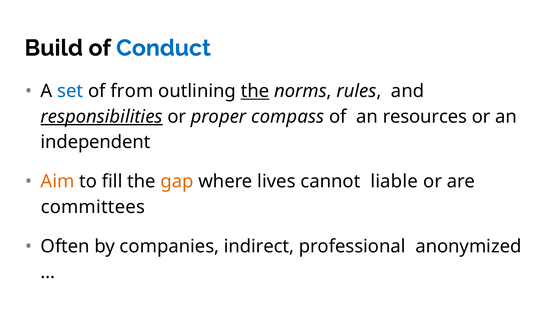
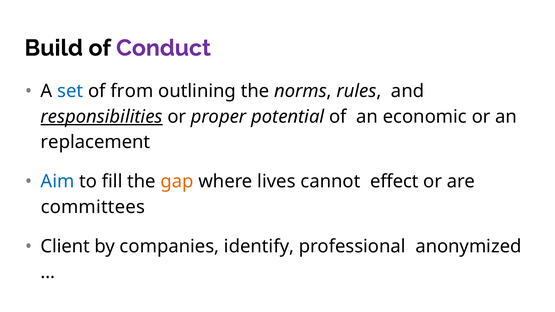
Conduct colour: blue -> purple
the at (255, 91) underline: present -> none
compass: compass -> potential
resources: resources -> economic
independent: independent -> replacement
Aim colour: orange -> blue
liable: liable -> effect
Often: Often -> Client
indirect: indirect -> identify
